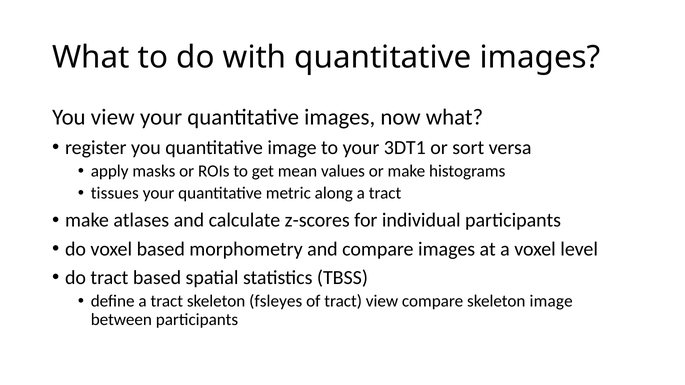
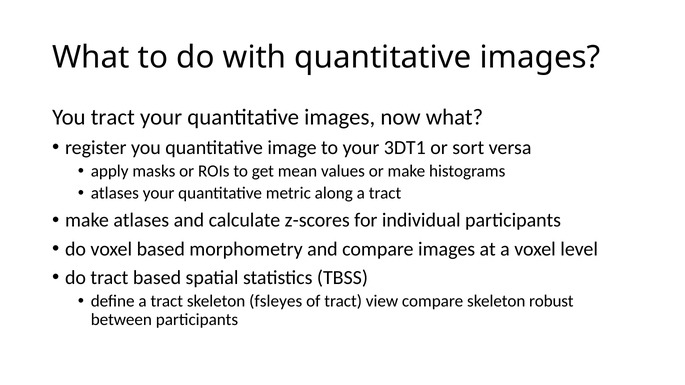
You view: view -> tract
tissues at (115, 193): tissues -> atlases
skeleton image: image -> robust
